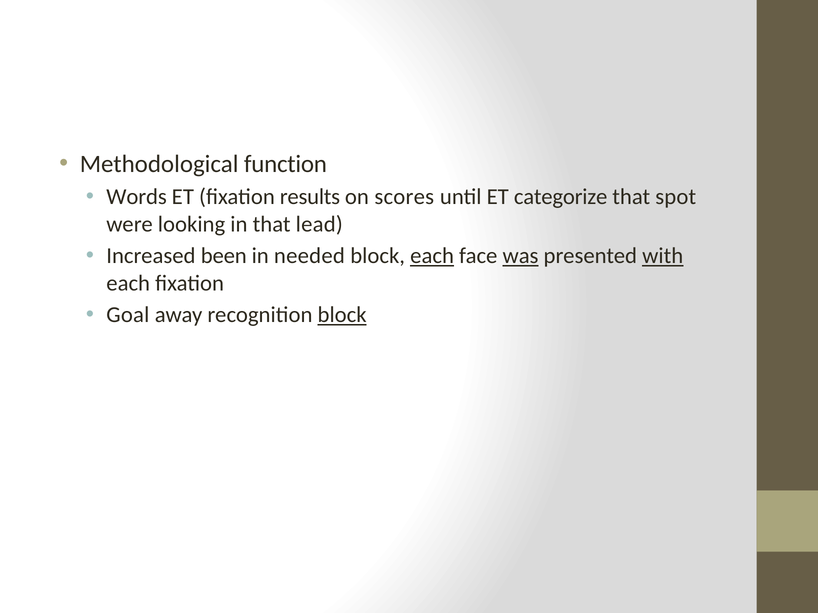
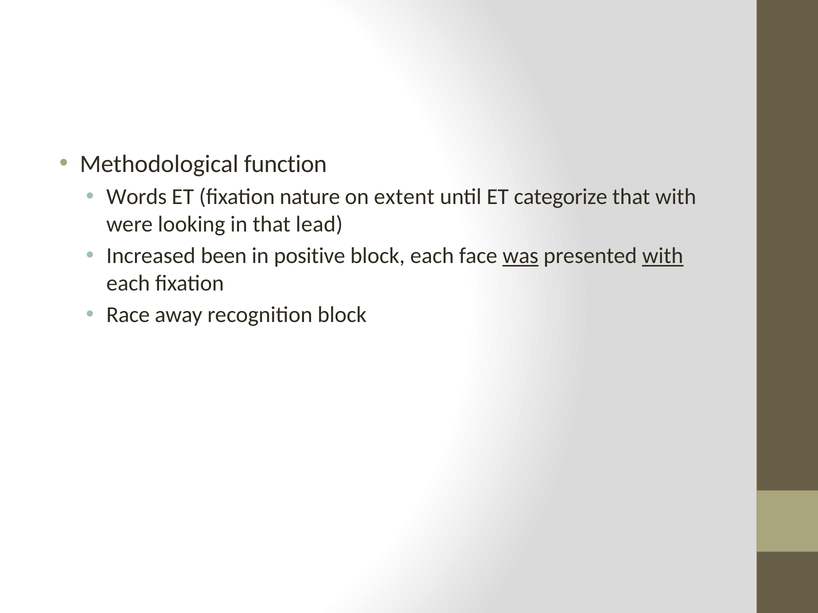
results: results -> nature
scores: scores -> extent
that spot: spot -> with
needed: needed -> positive
each at (432, 256) underline: present -> none
Goal: Goal -> Race
block at (342, 315) underline: present -> none
